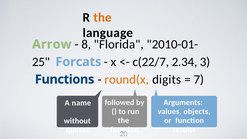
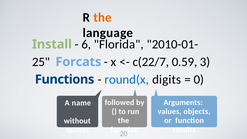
Arrow: Arrow -> Install
8: 8 -> 6
2.34: 2.34 -> 0.59
round(x colour: orange -> blue
7: 7 -> 0
